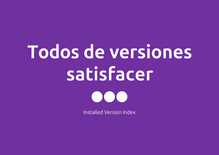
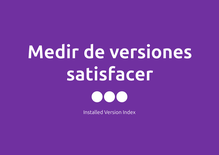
Todos: Todos -> Medir
